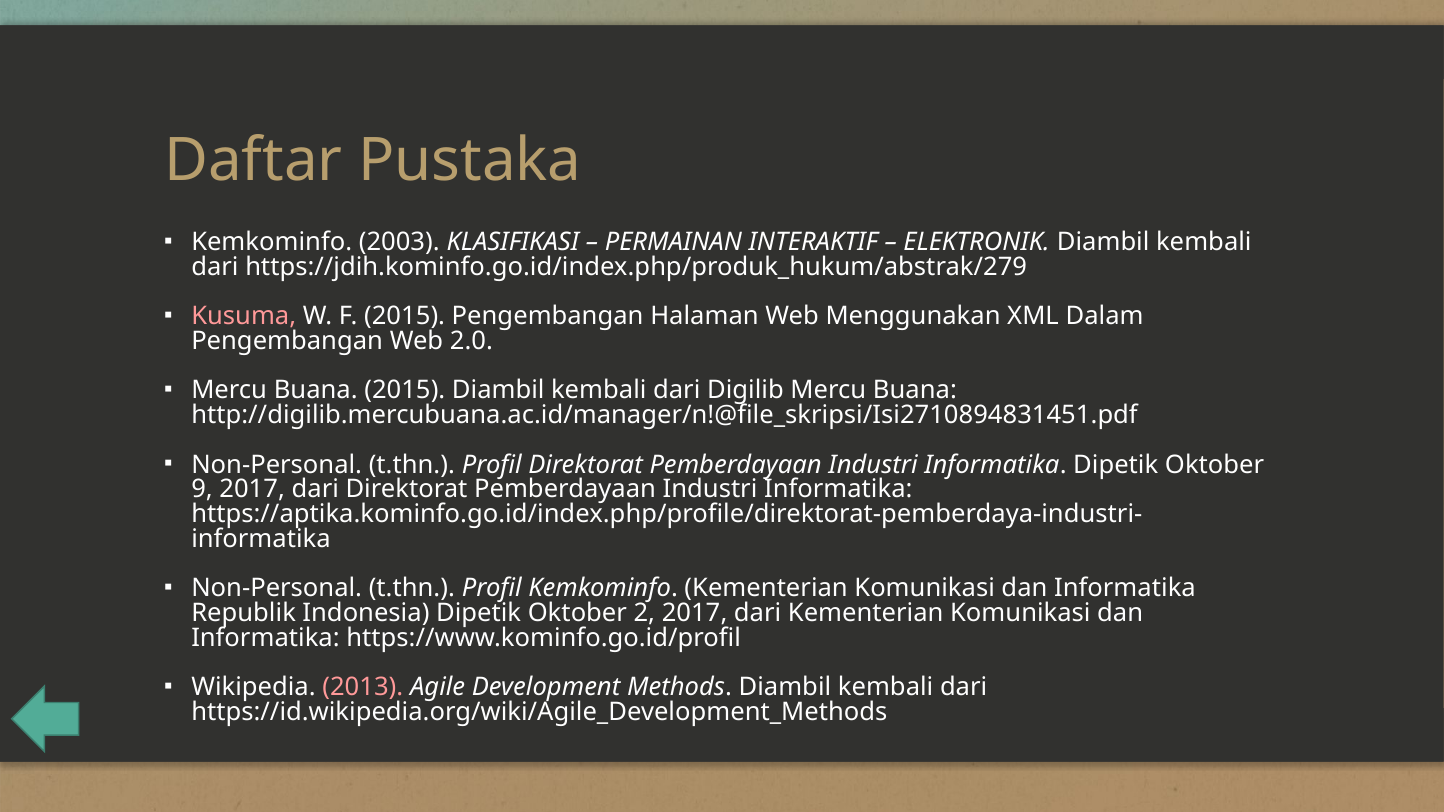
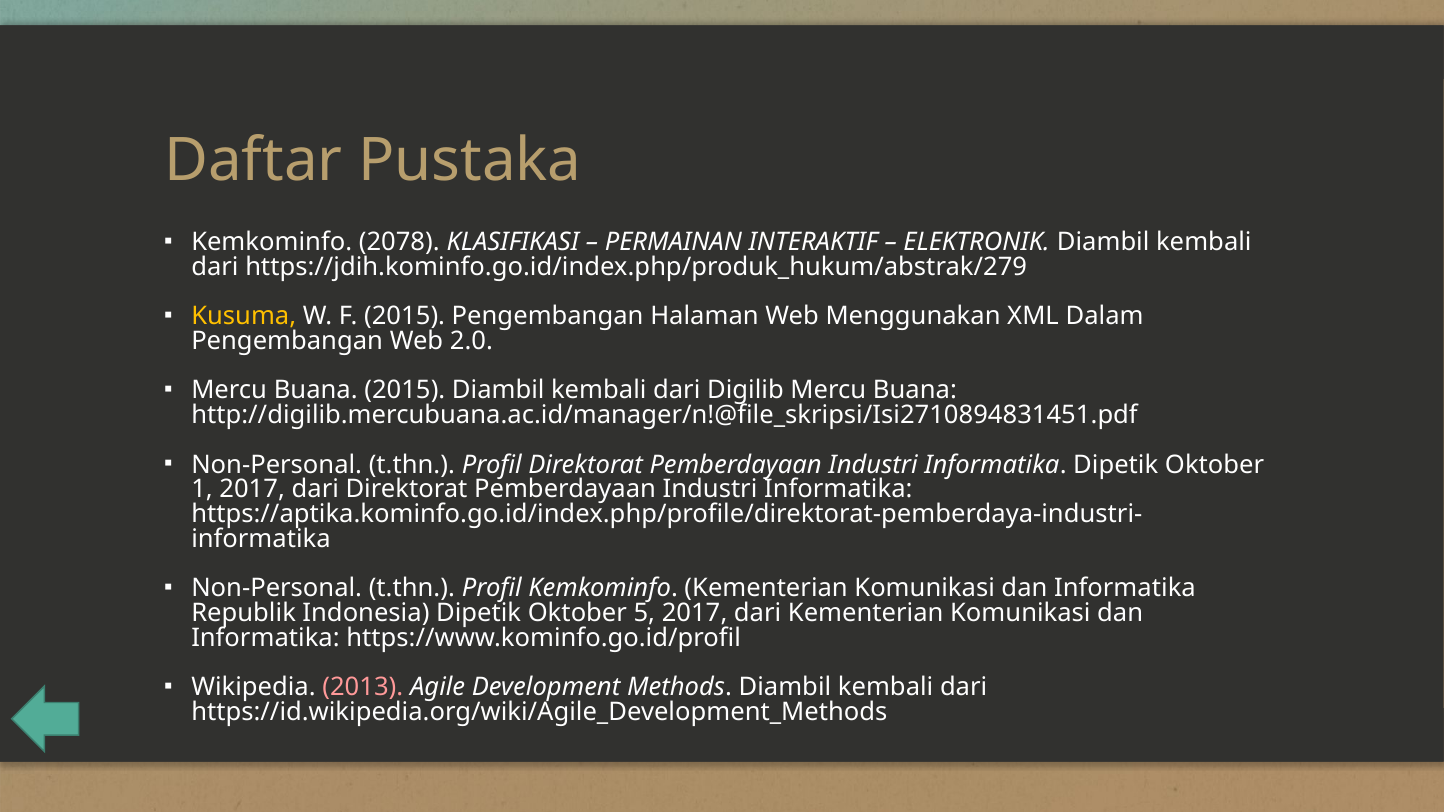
2003: 2003 -> 2078
Kusuma colour: pink -> yellow
9: 9 -> 1
2: 2 -> 5
